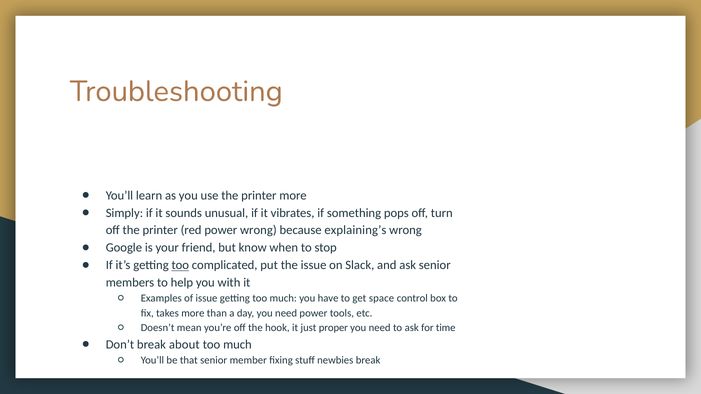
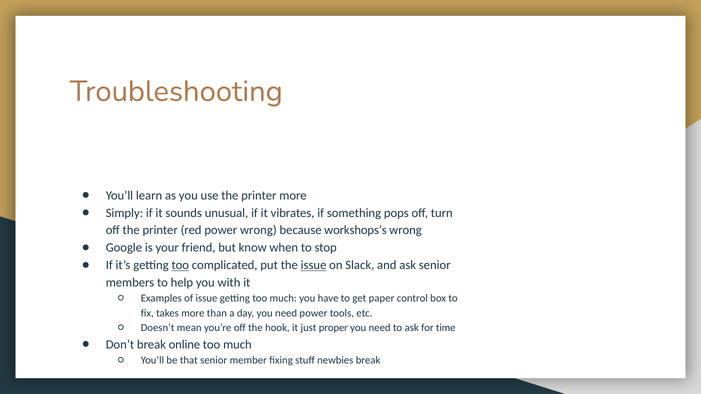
explaining’s: explaining’s -> workshops’s
issue at (314, 265) underline: none -> present
space: space -> paper
about: about -> online
